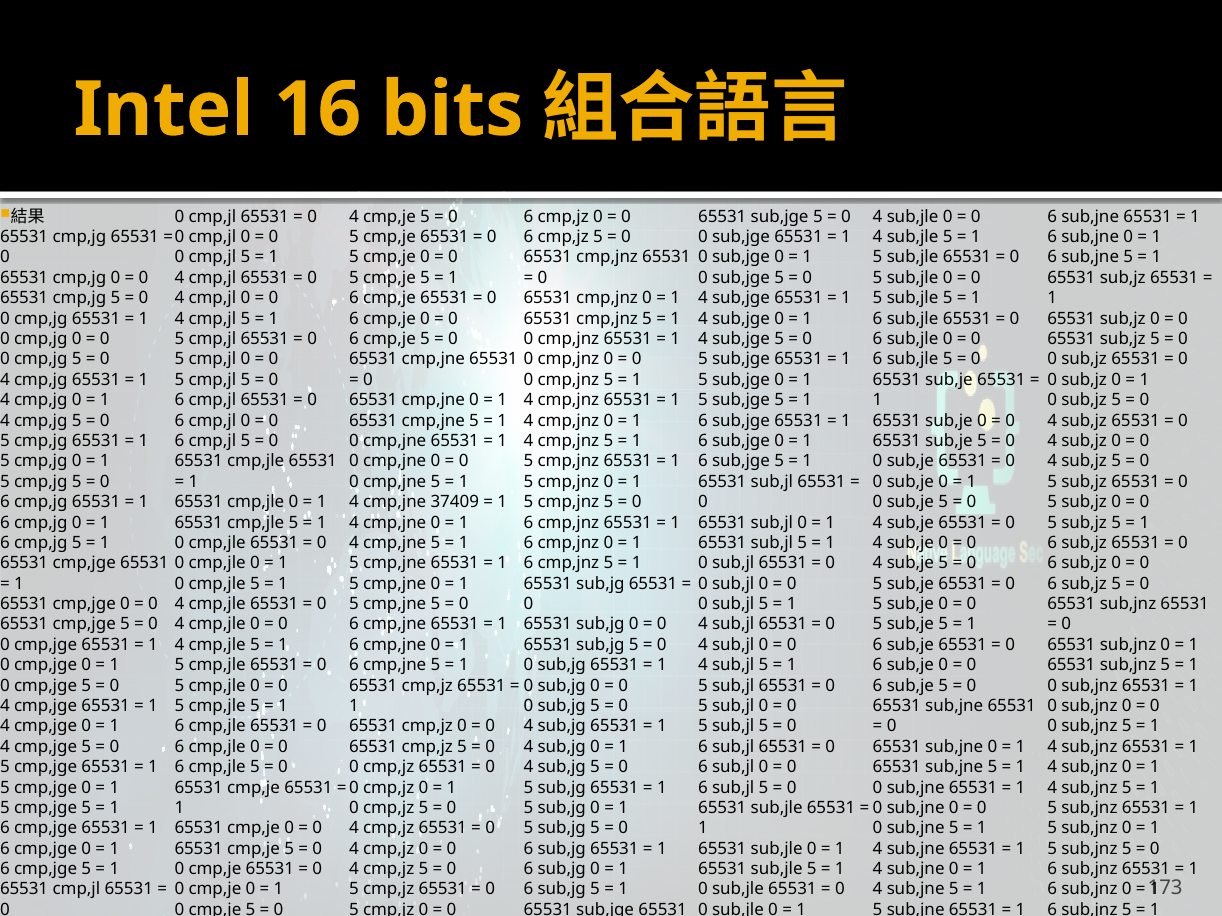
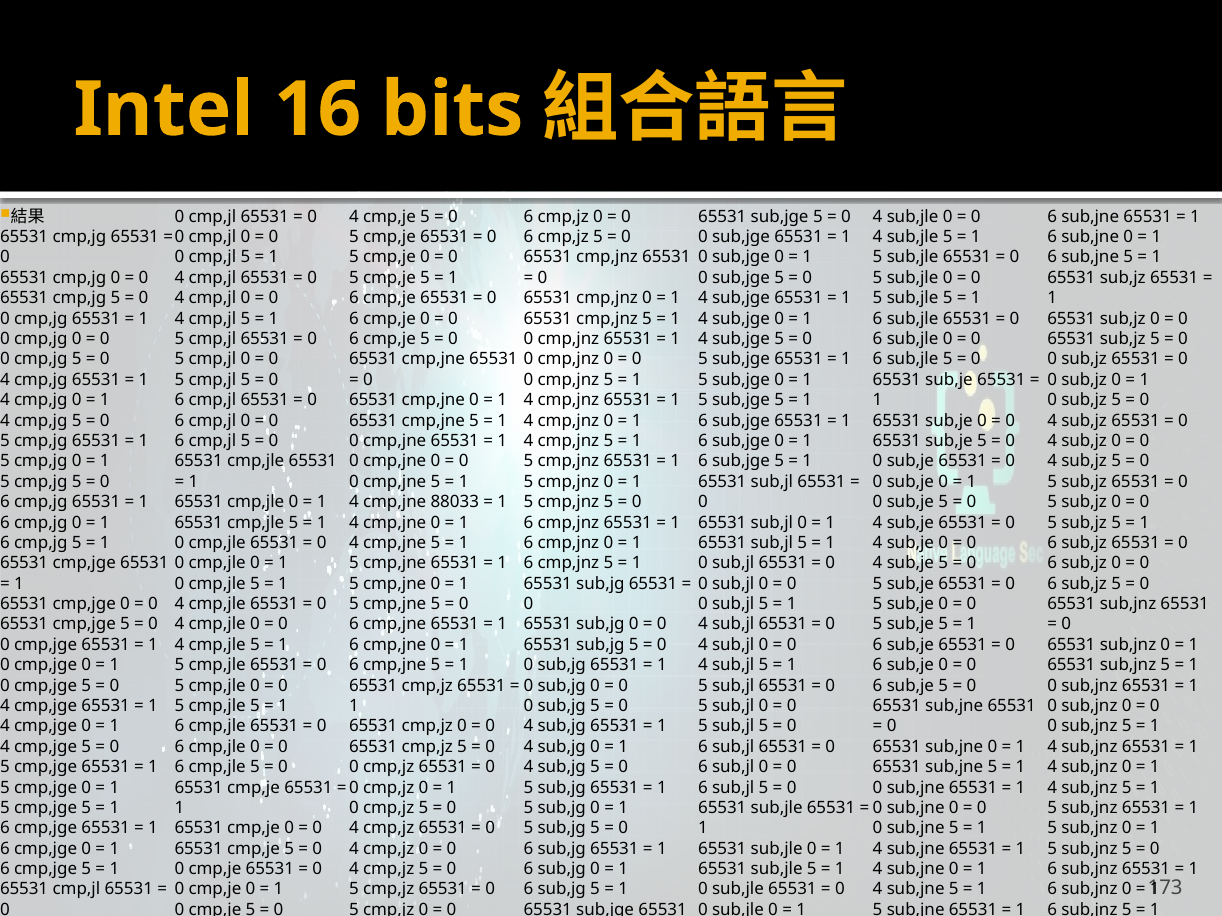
37409: 37409 -> 88033
